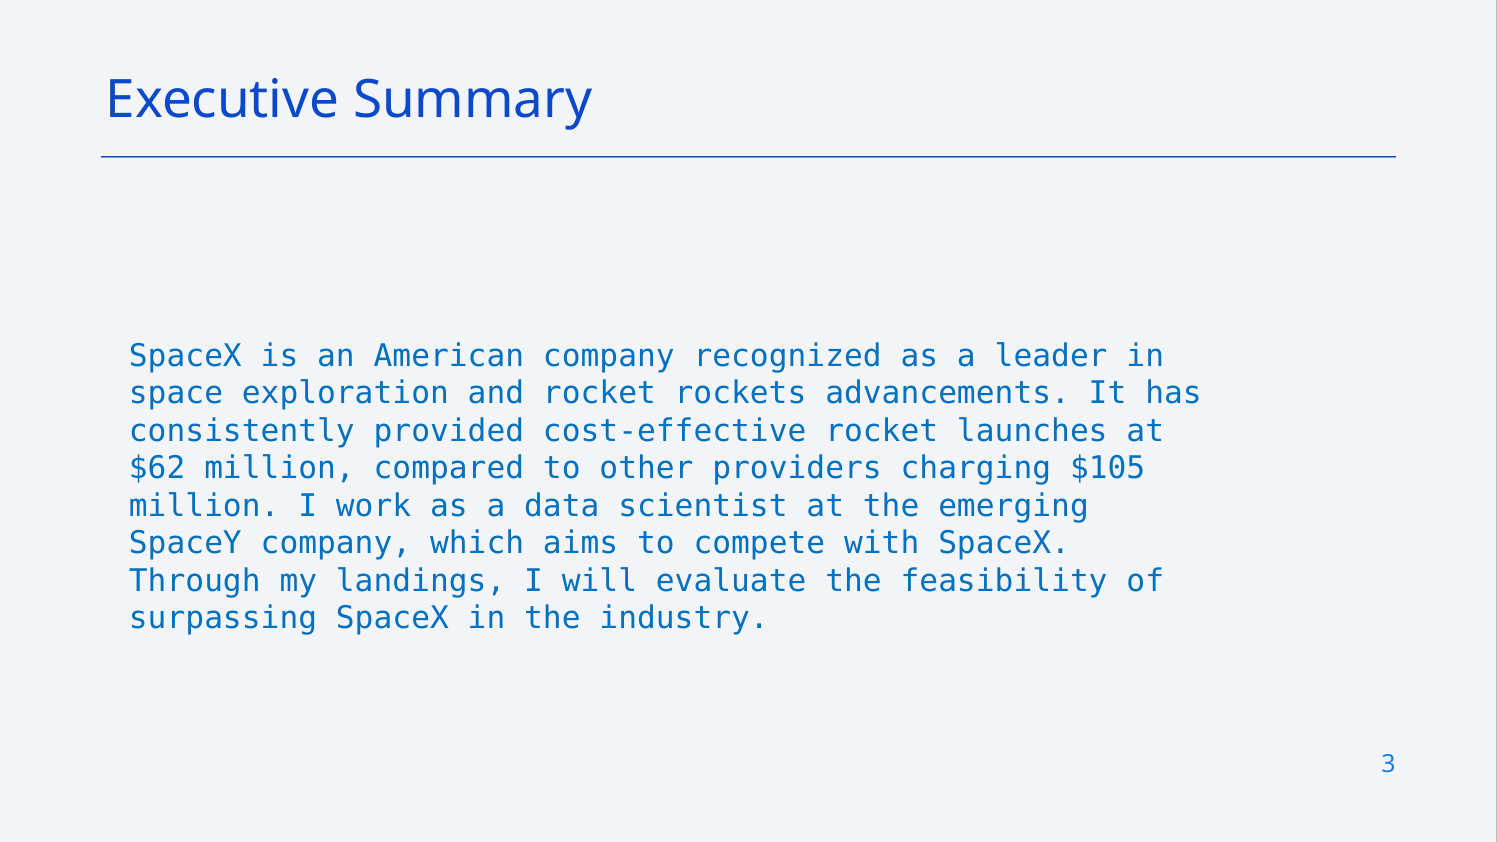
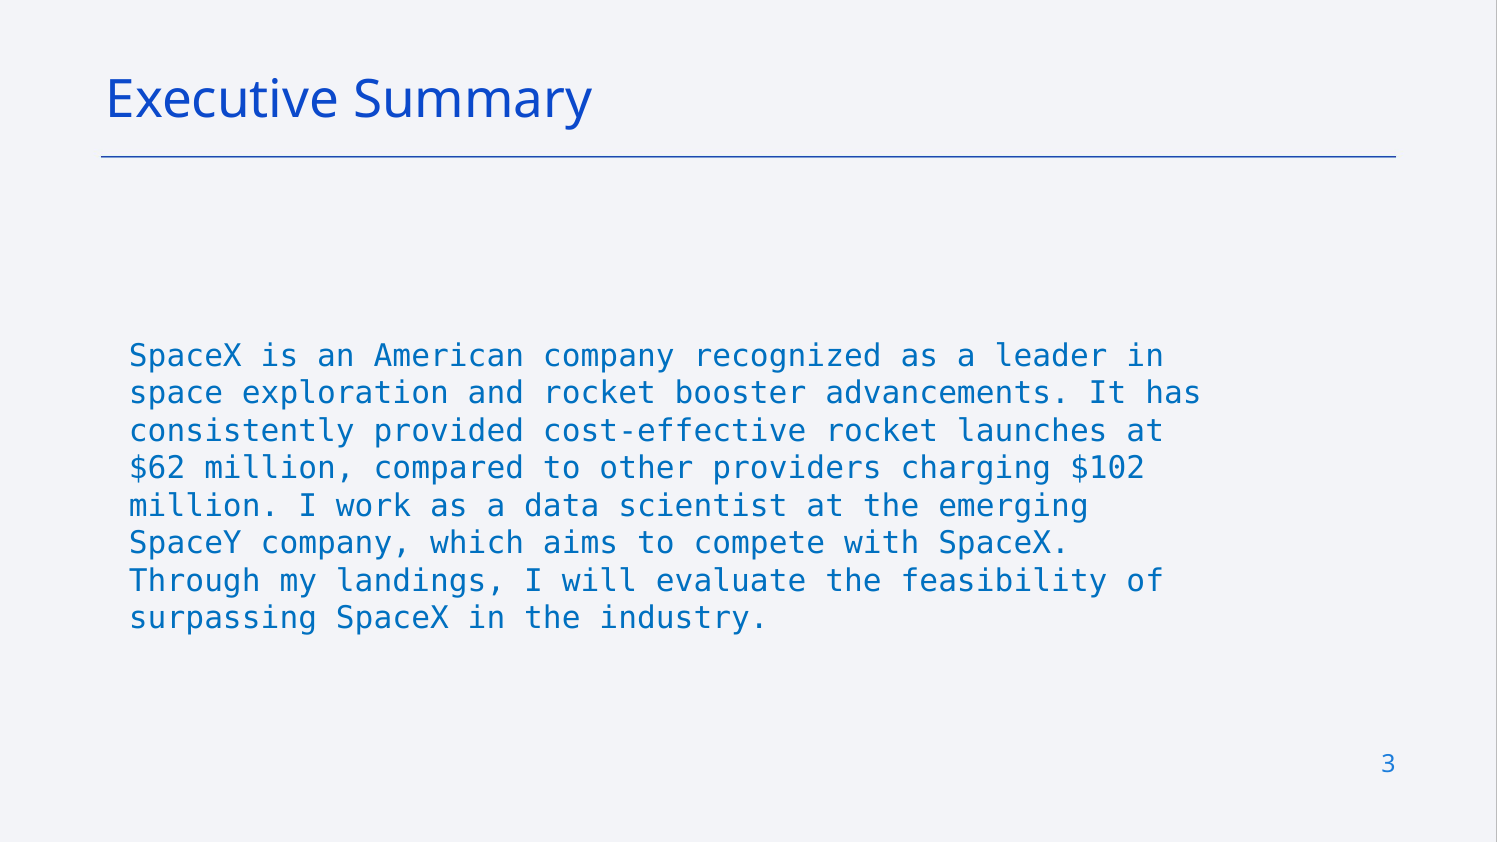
rockets: rockets -> booster
$105: $105 -> $102
